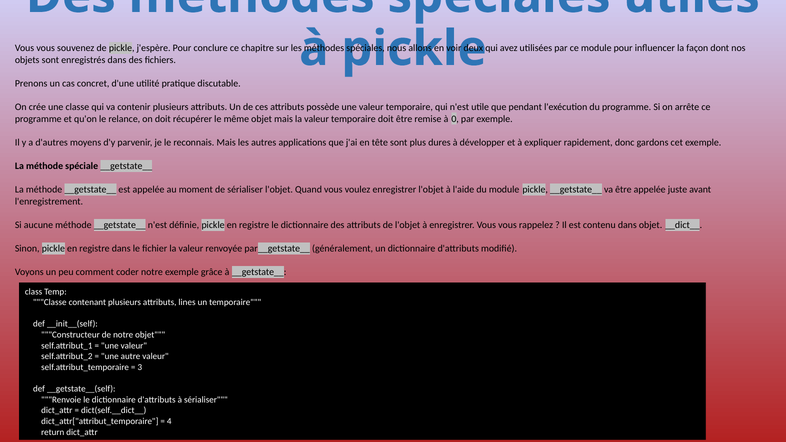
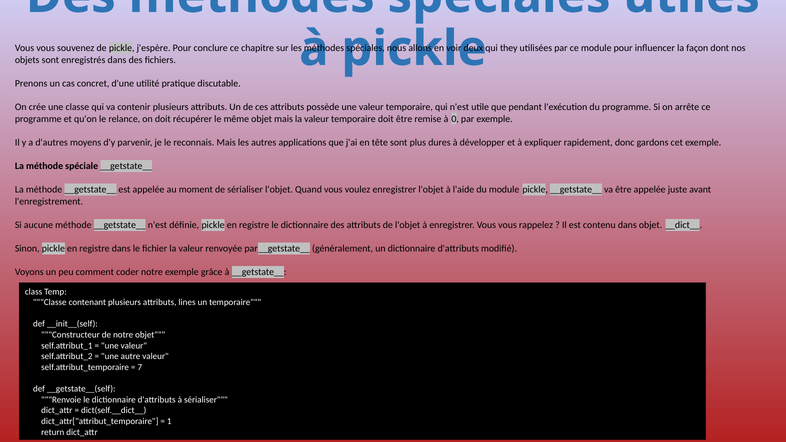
avez: avez -> they
3: 3 -> 7
4: 4 -> 1
